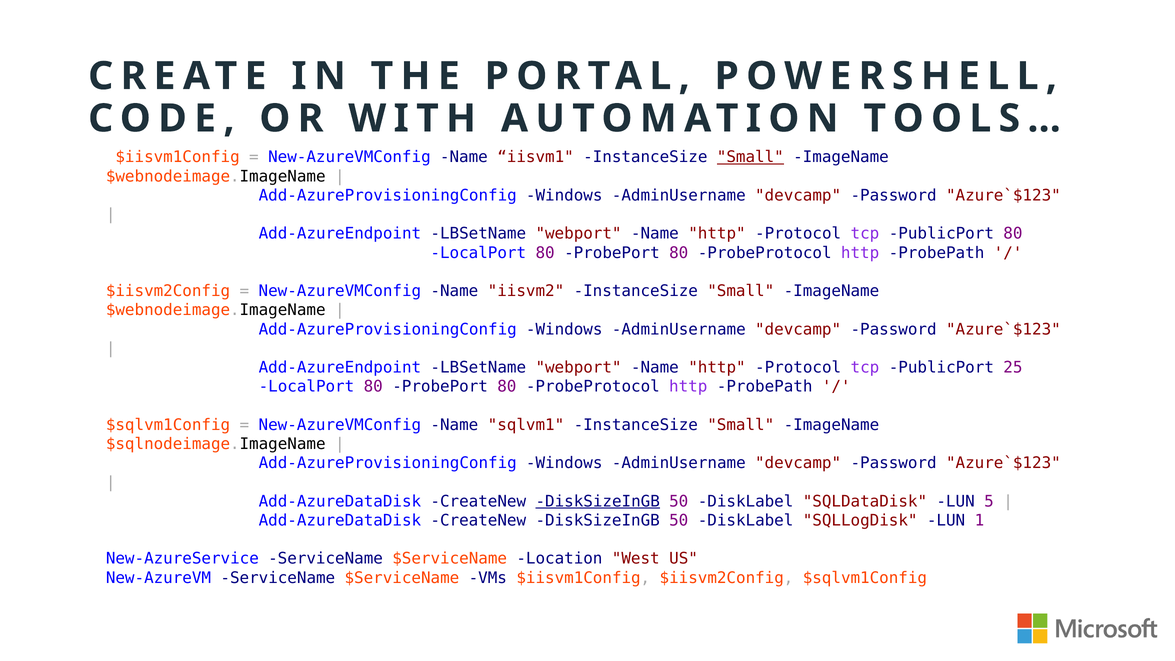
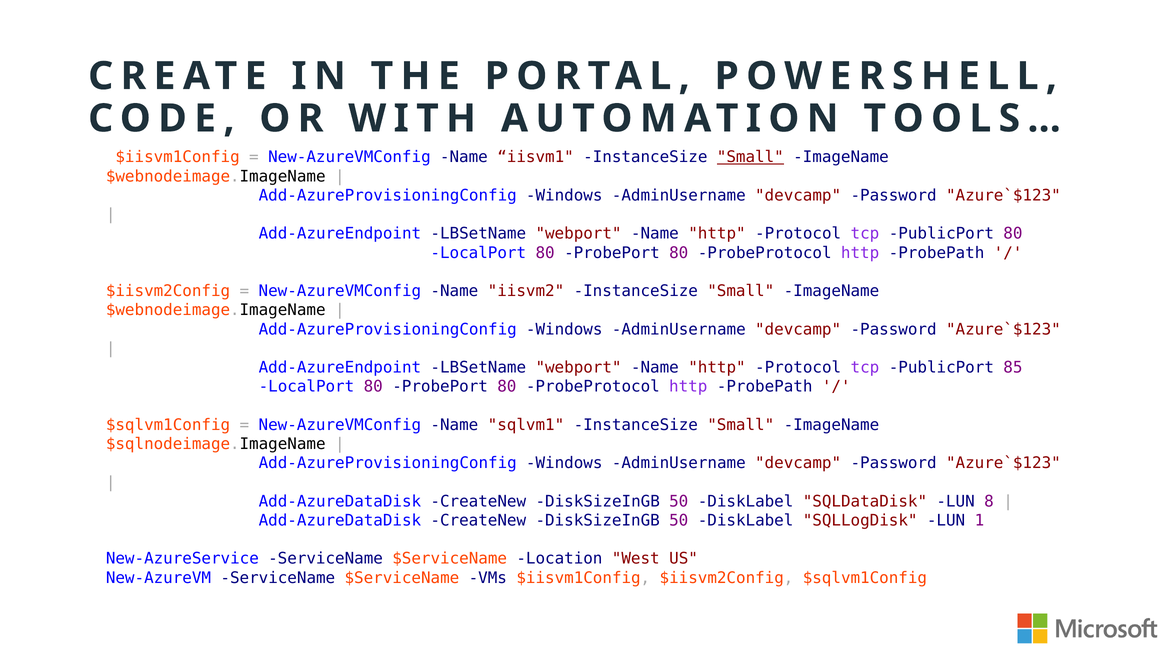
25: 25 -> 85
DiskSizeInGB at (598, 501) underline: present -> none
5: 5 -> 8
